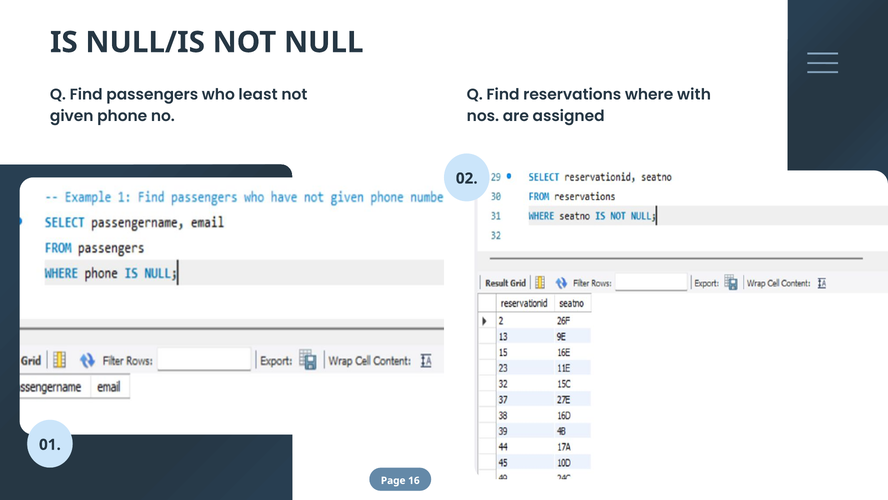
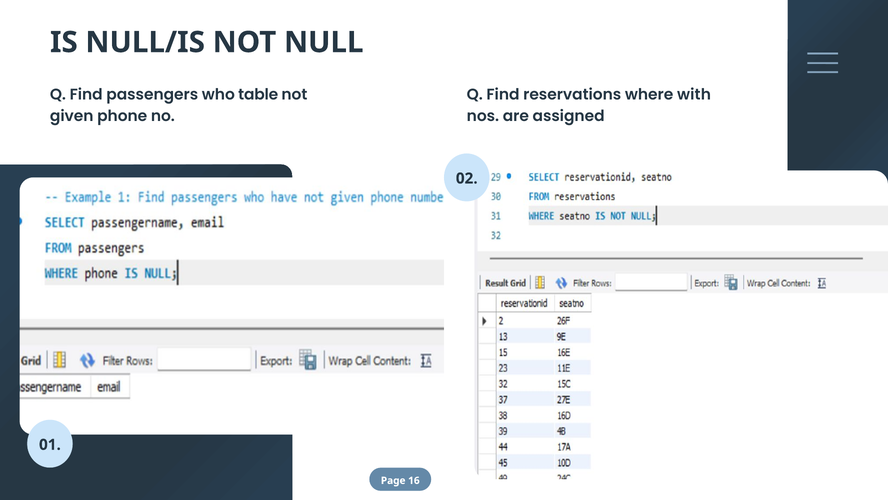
least: least -> table
